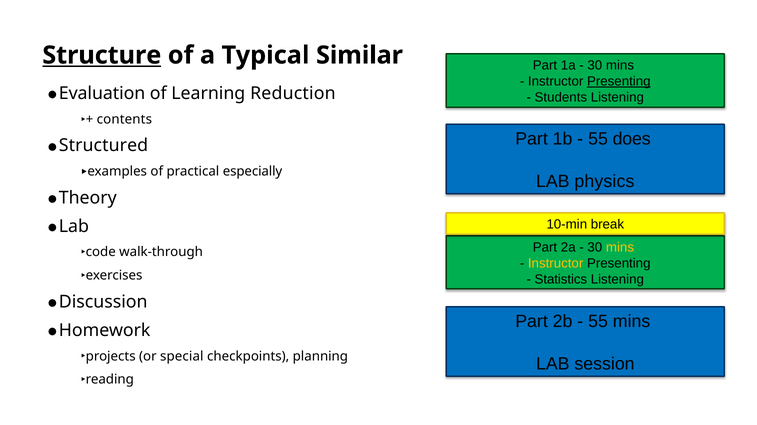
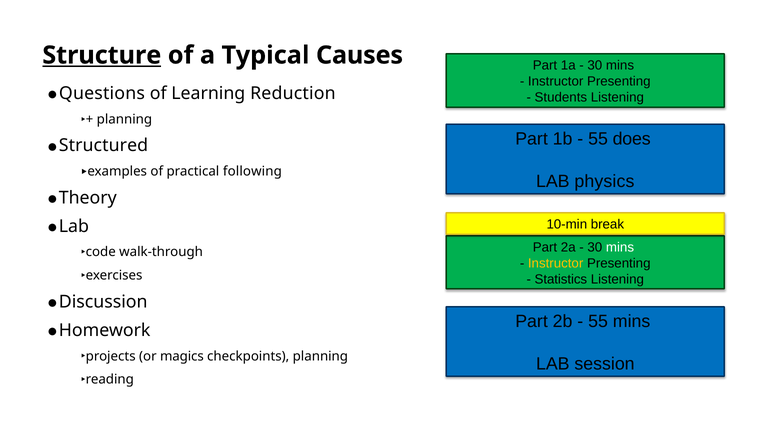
Similar: Similar -> Causes
Presenting at (619, 81) underline: present -> none
Evaluation: Evaluation -> Questions
contents at (124, 119): contents -> planning
especially: especially -> following
mins at (620, 247) colour: yellow -> white
special: special -> magics
